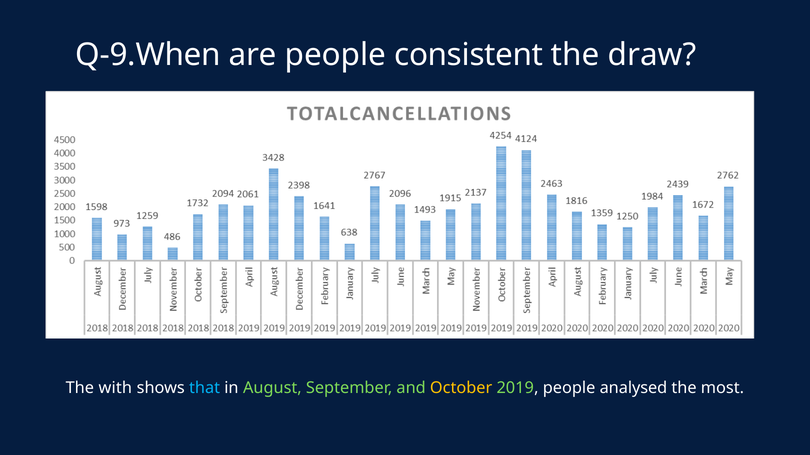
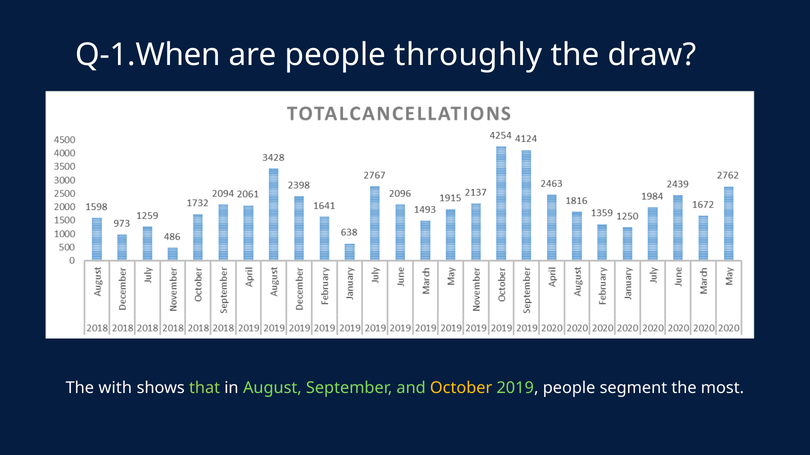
Q-9.When: Q-9.When -> Q-1.When
consistent: consistent -> throughly
that colour: light blue -> light green
analysed: analysed -> segment
